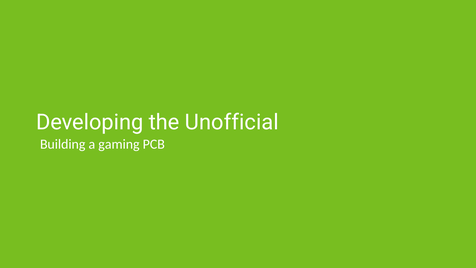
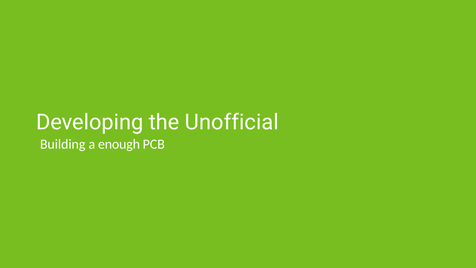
gaming: gaming -> enough
